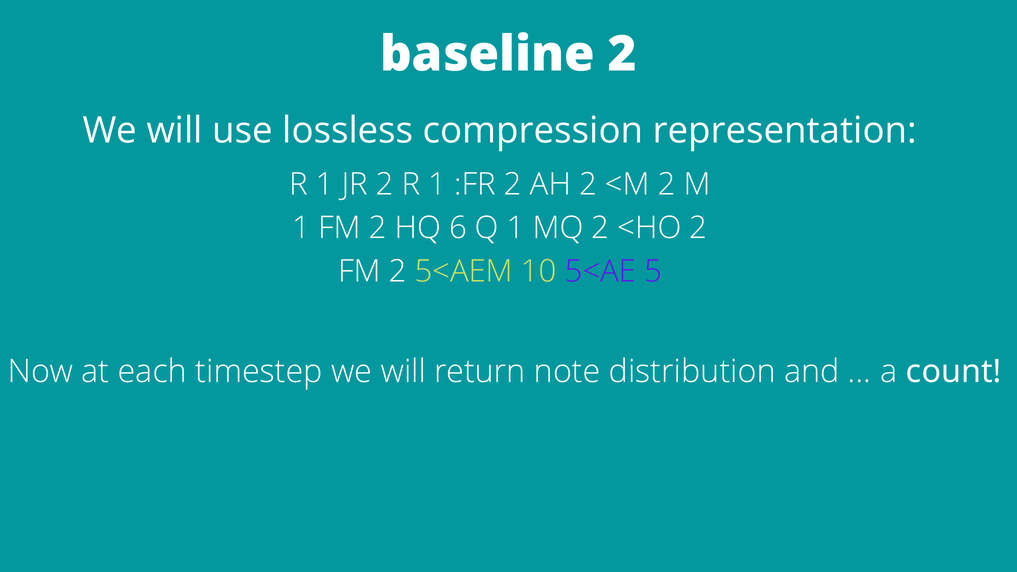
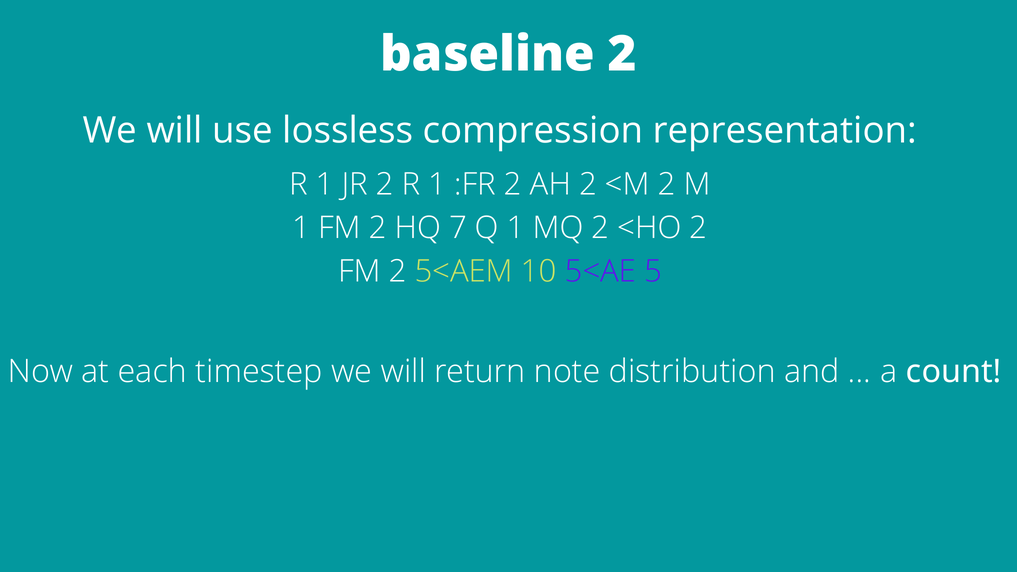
6: 6 -> 7
